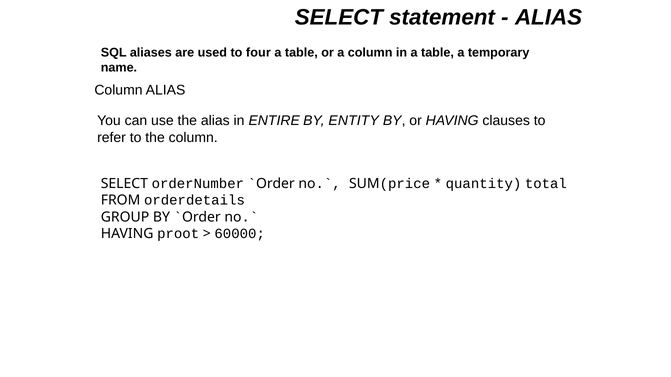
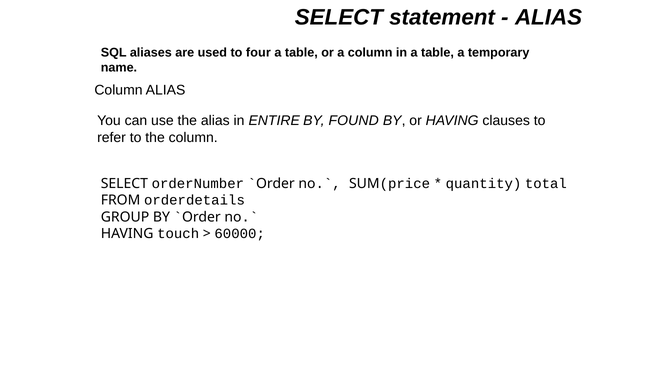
ENTITY: ENTITY -> FOUND
proot: proot -> touch
